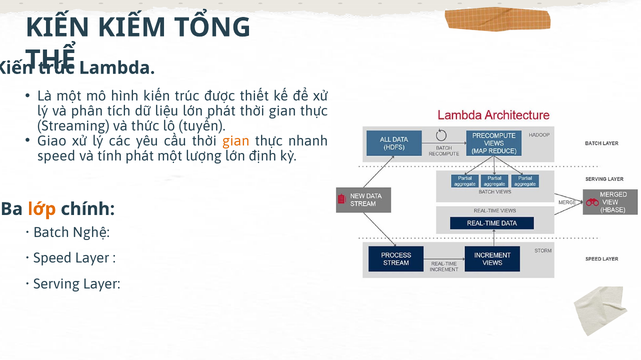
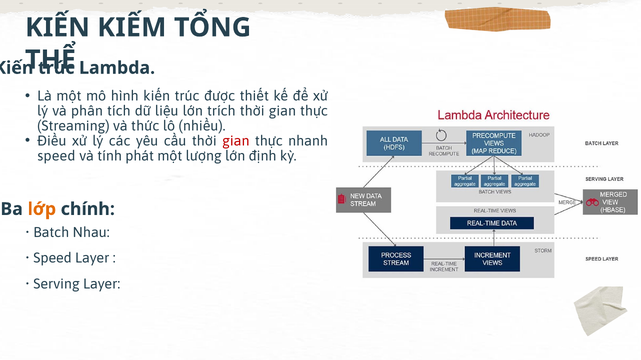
lớn phát: phát -> trích
tuyển: tuyển -> nhiều
Giao: Giao -> Điều
gian at (236, 141) colour: orange -> red
Nghệ: Nghệ -> Nhau
